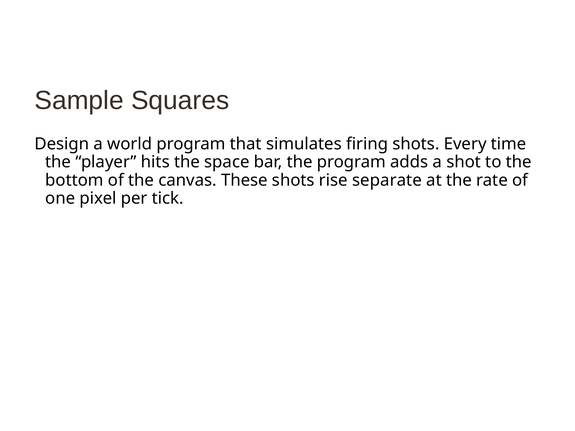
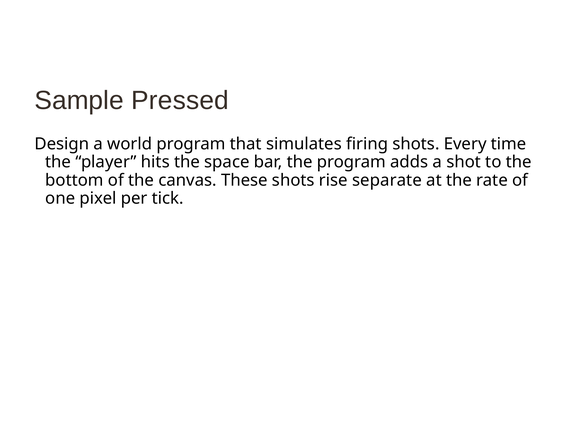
Squares: Squares -> Pressed
